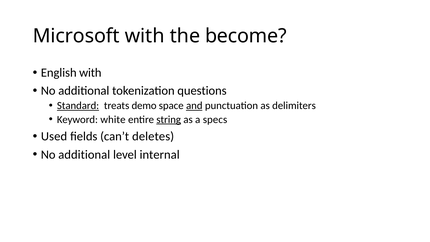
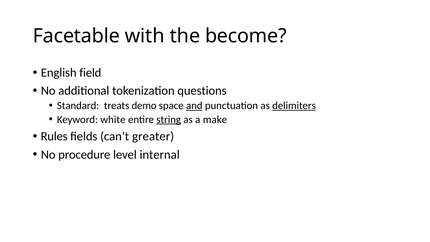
Microsoft: Microsoft -> Facetable
English with: with -> field
Standard underline: present -> none
delimiters underline: none -> present
specs: specs -> make
Used: Used -> Rules
deletes: deletes -> greater
additional at (84, 154): additional -> procedure
